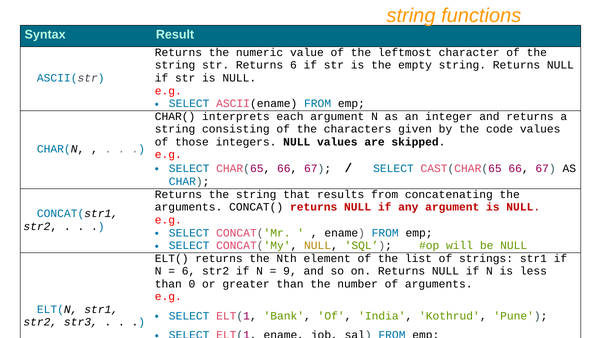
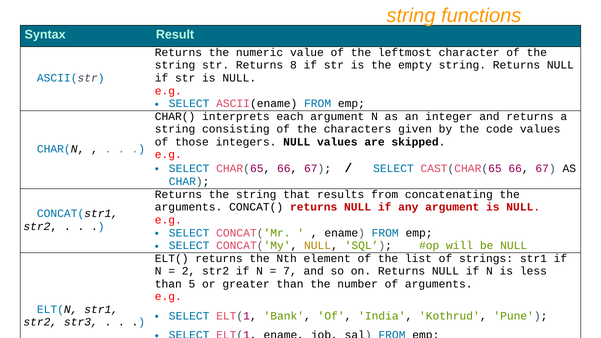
Returns 6: 6 -> 8
6 at (189, 271): 6 -> 2
9: 9 -> 7
0: 0 -> 5
